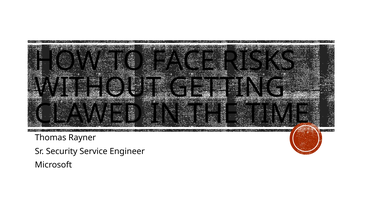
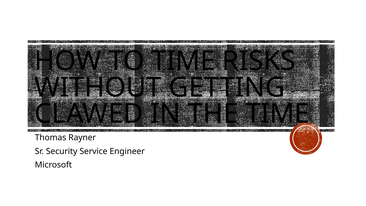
TO FACE: FACE -> TIME
